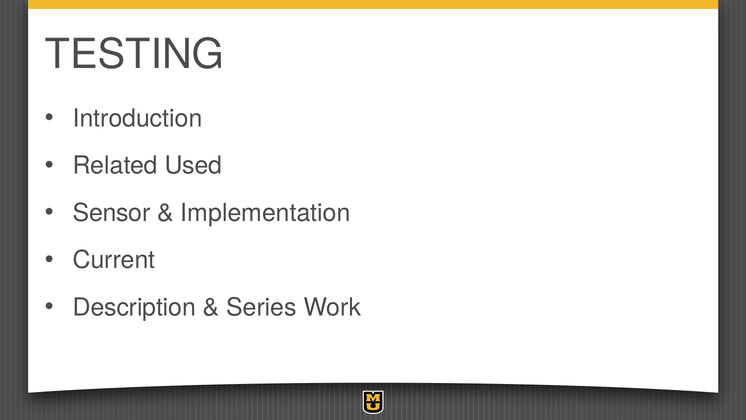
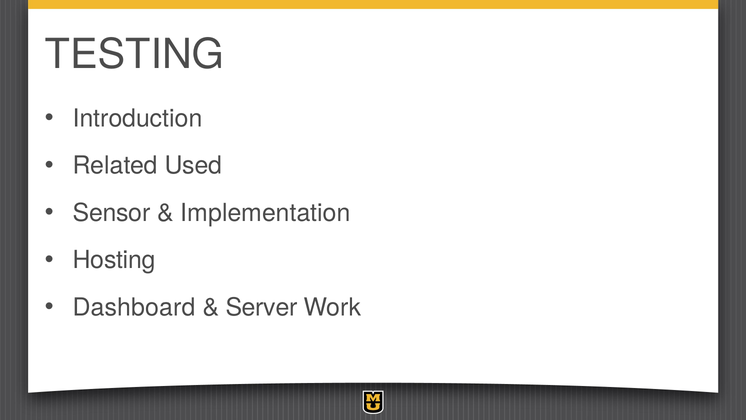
Current: Current -> Hosting
Description: Description -> Dashboard
Series: Series -> Server
